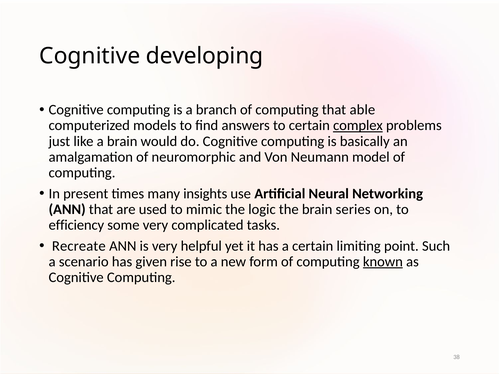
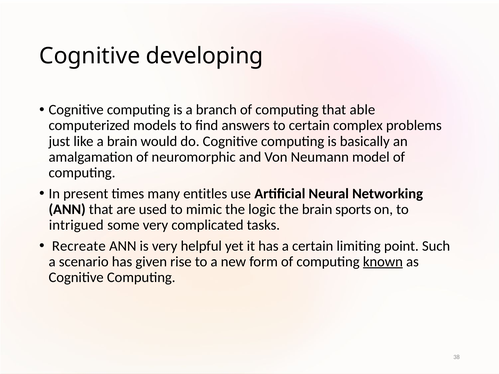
complex underline: present -> none
insights: insights -> entitles
series: series -> sports
efficiency: efficiency -> intrigued
